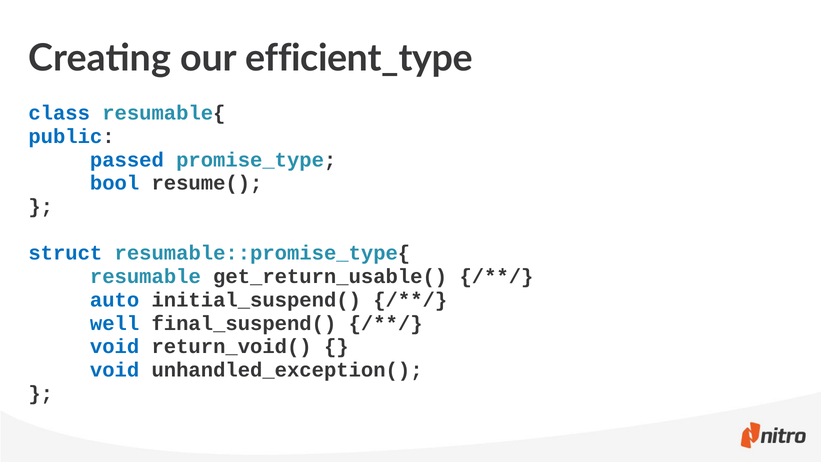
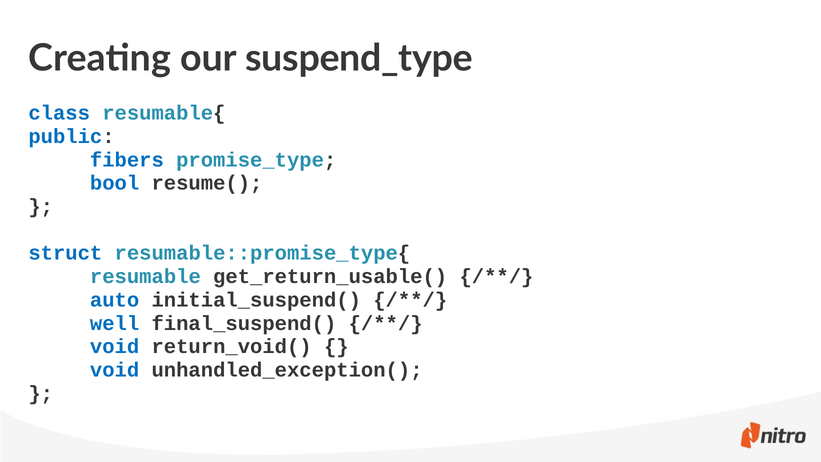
efficient_type: efficient_type -> suspend_type
passed: passed -> fibers
